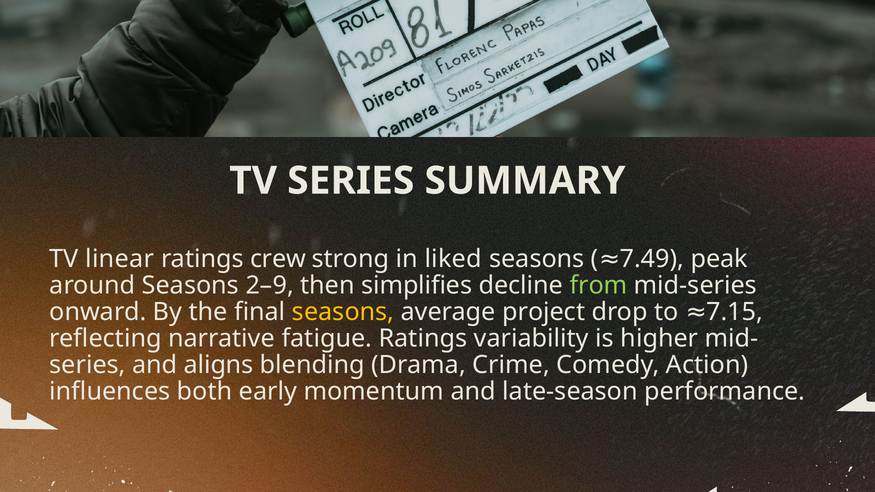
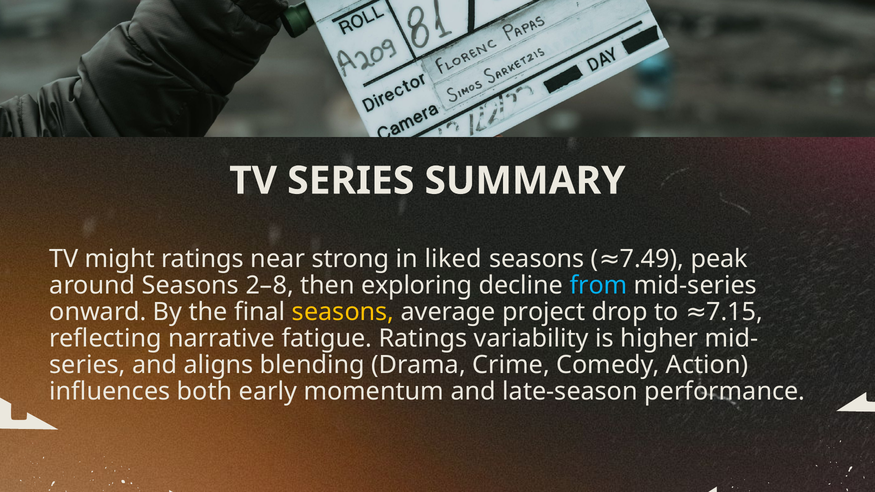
linear: linear -> might
crew: crew -> near
2–9: 2–9 -> 2–8
simplifies: simplifies -> exploring
from colour: light green -> light blue
